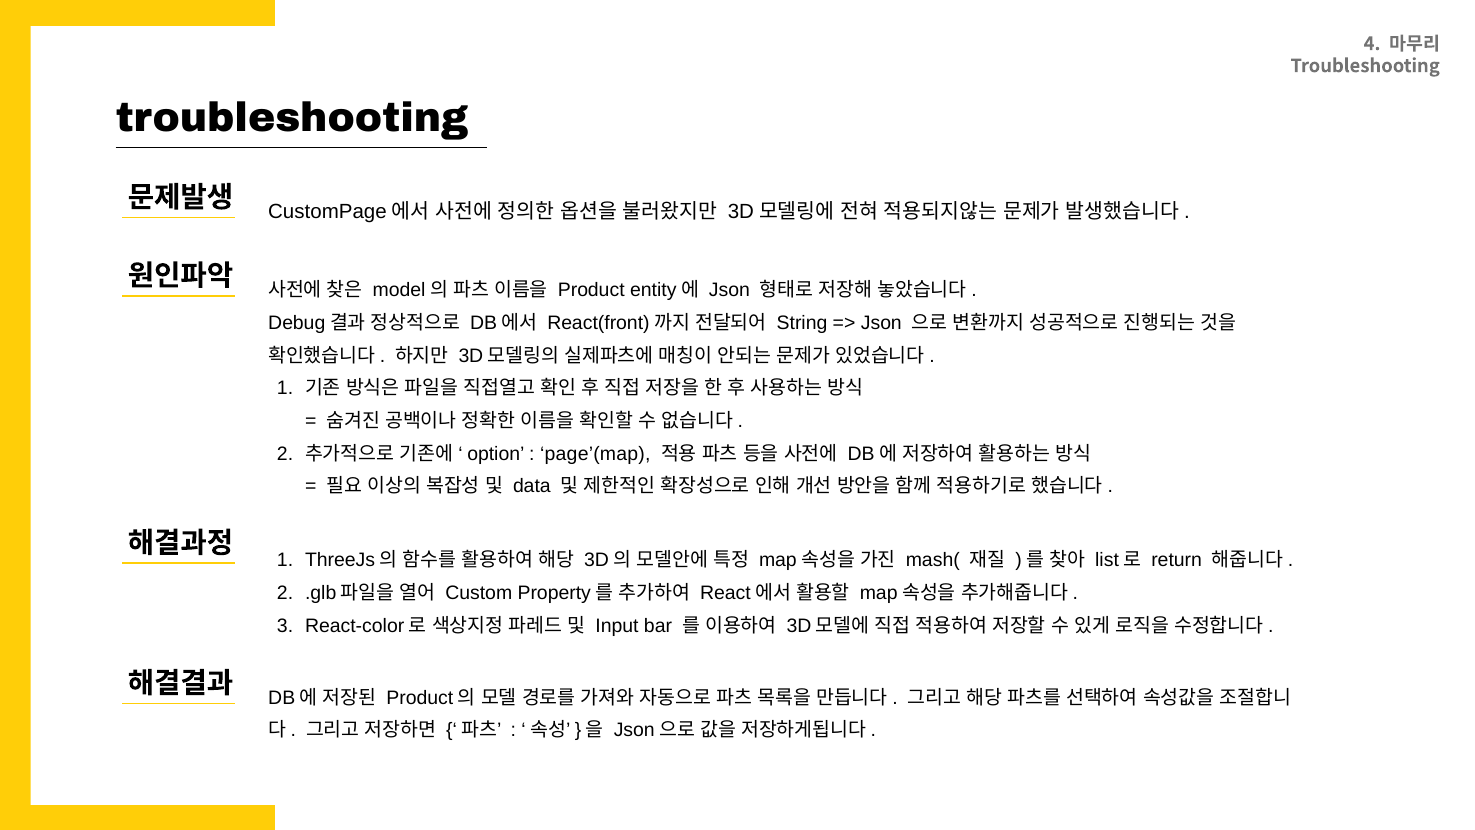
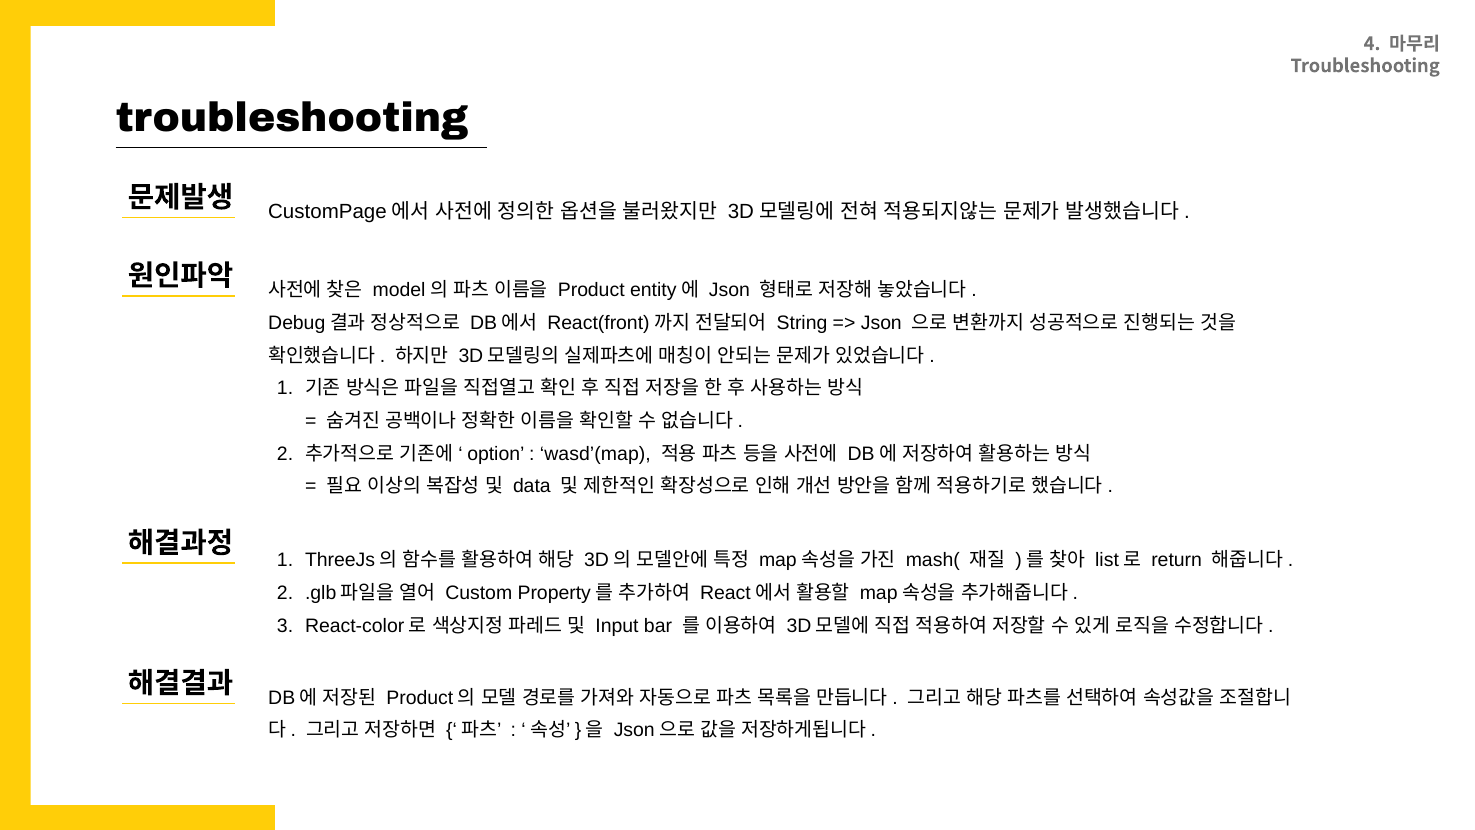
page’(map: page’(map -> wasd’(map
